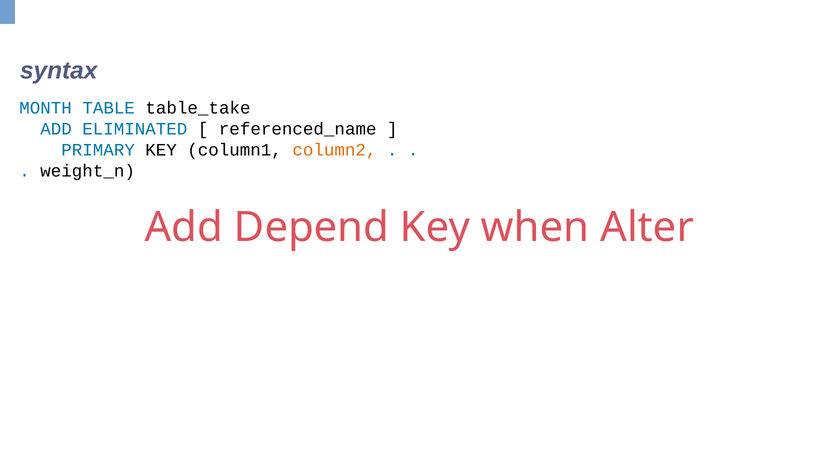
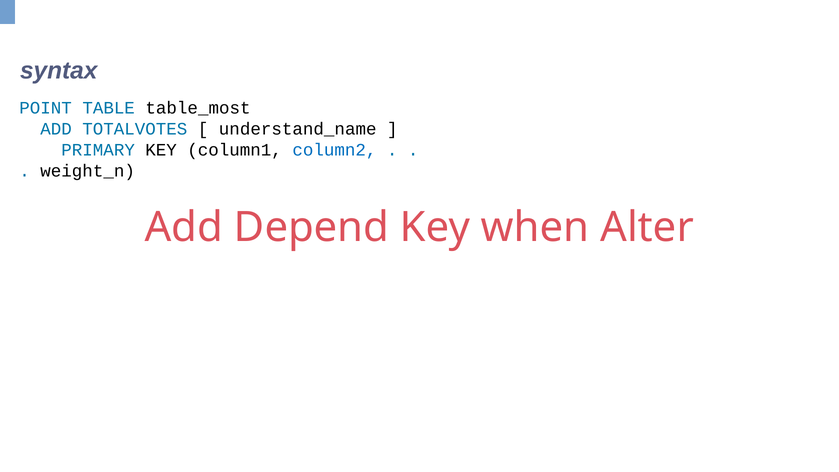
MONTH: MONTH -> POINT
table_take: table_take -> table_most
ELIMINATED: ELIMINATED -> TOTALVOTES
referenced_name: referenced_name -> understand_name
column2 colour: orange -> blue
